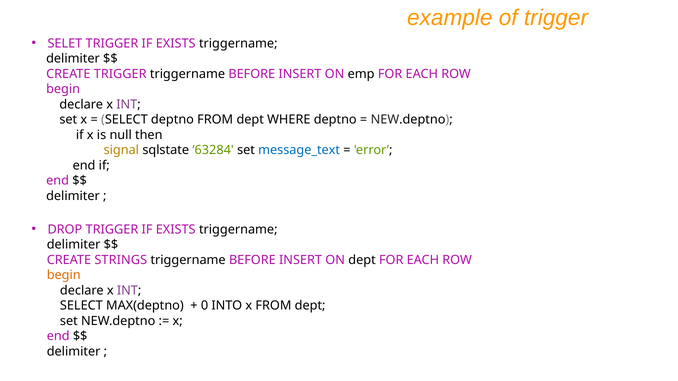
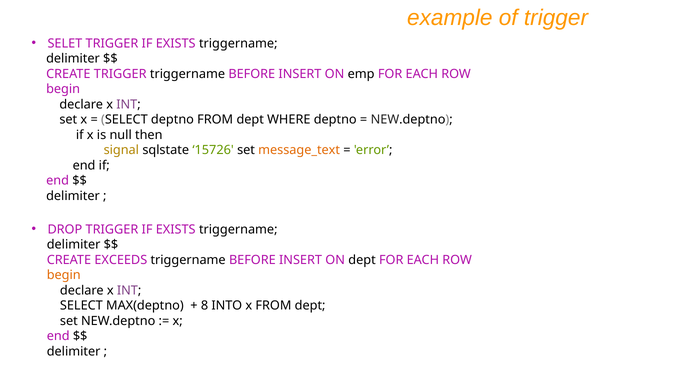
63284: 63284 -> 15726
message_text colour: blue -> orange
STRINGS: STRINGS -> EXCEEDS
0: 0 -> 8
